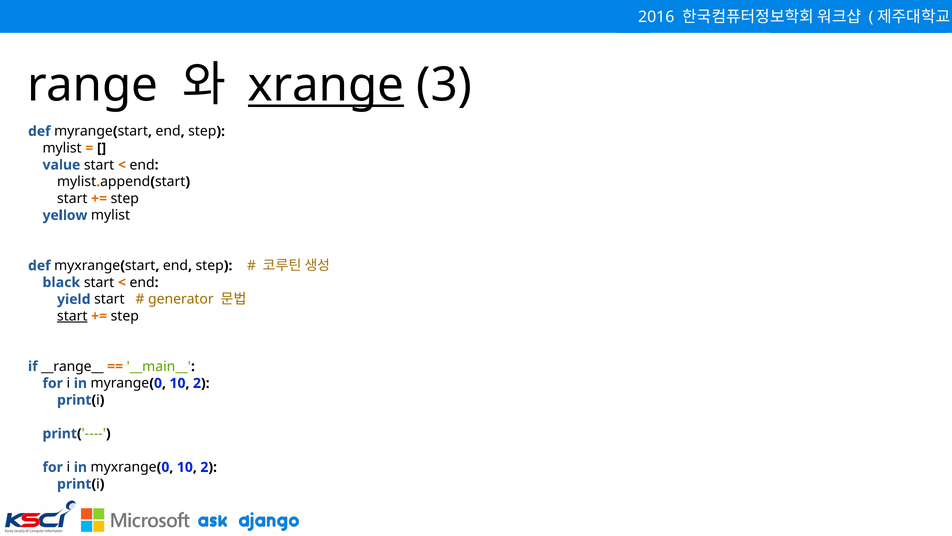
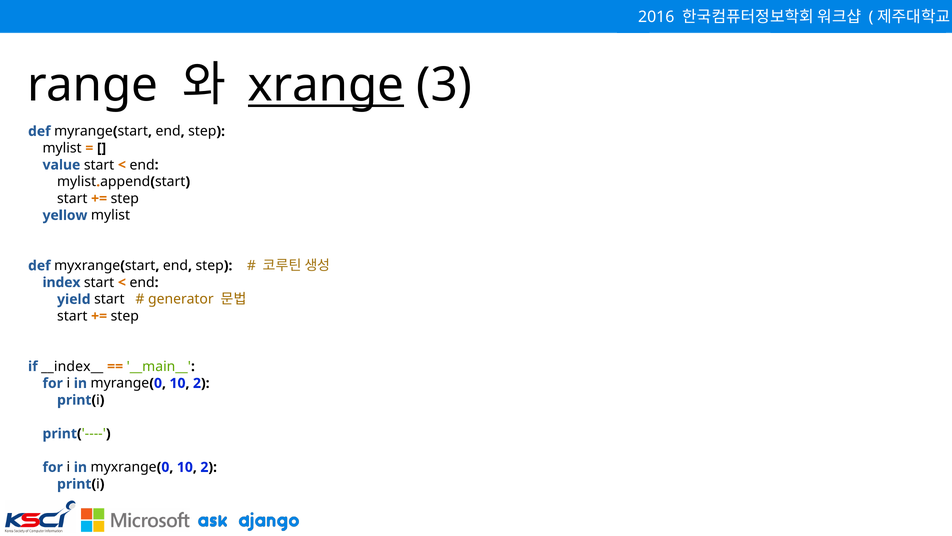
black: black -> index
start at (72, 316) underline: present -> none
__range__: __range__ -> __index__
